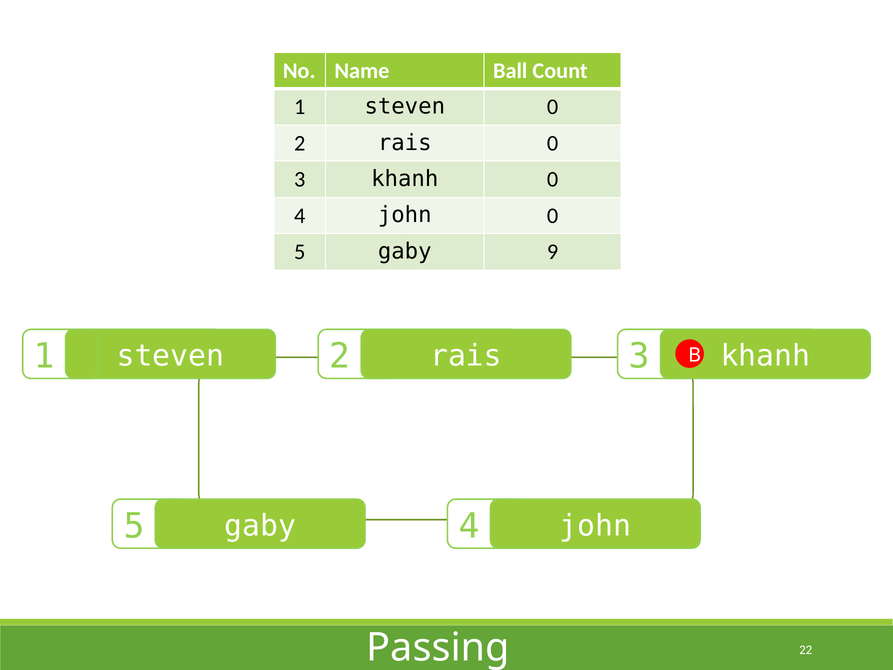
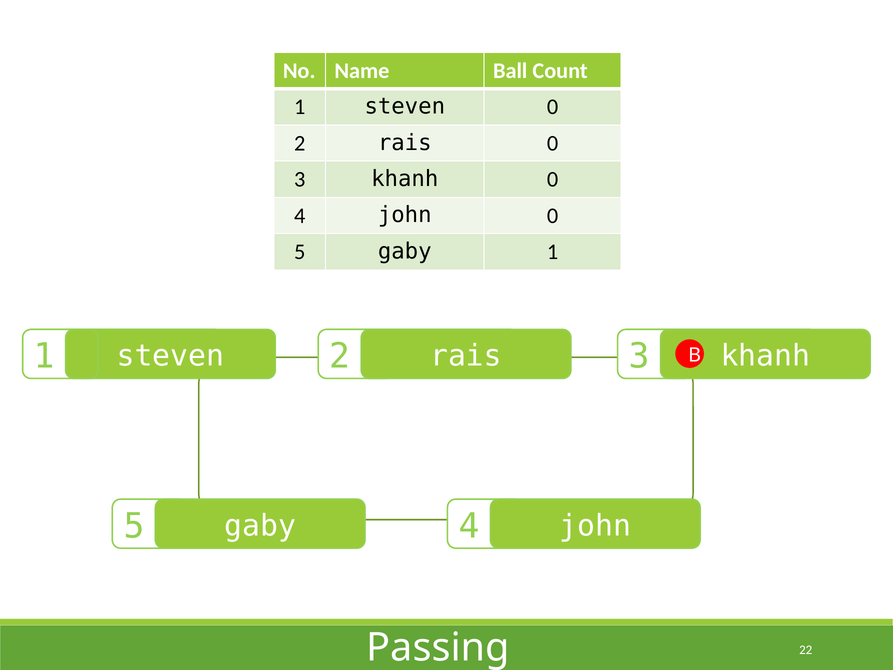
gaby 9: 9 -> 1
